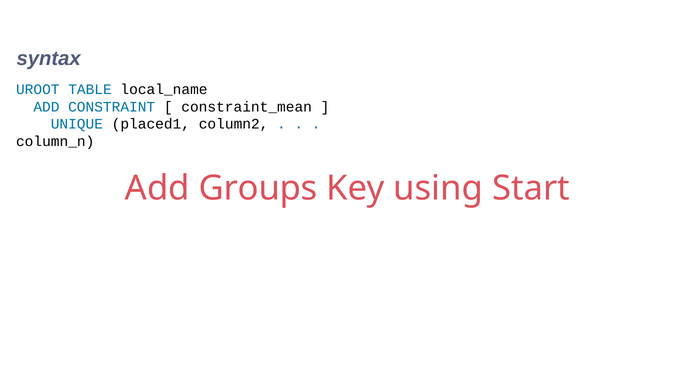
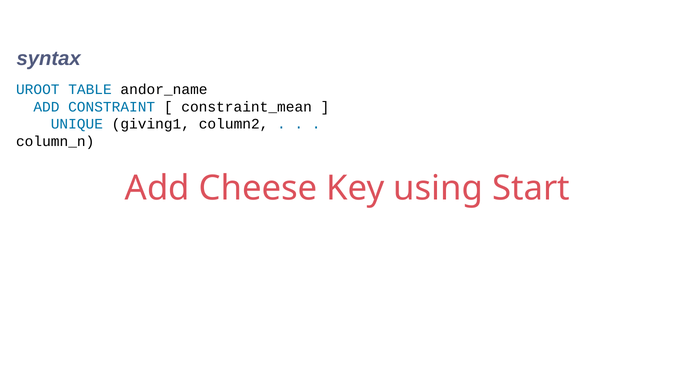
local_name: local_name -> andor_name
placed1: placed1 -> giving1
Groups: Groups -> Cheese
